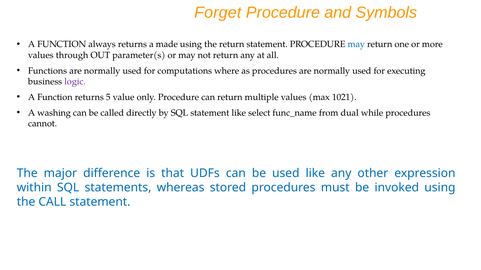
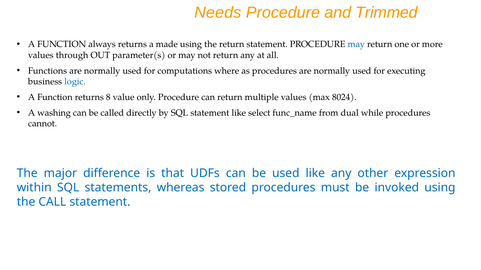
Forget: Forget -> Needs
Symbols: Symbols -> Trimmed
logic colour: purple -> blue
5: 5 -> 8
1021: 1021 -> 8024
